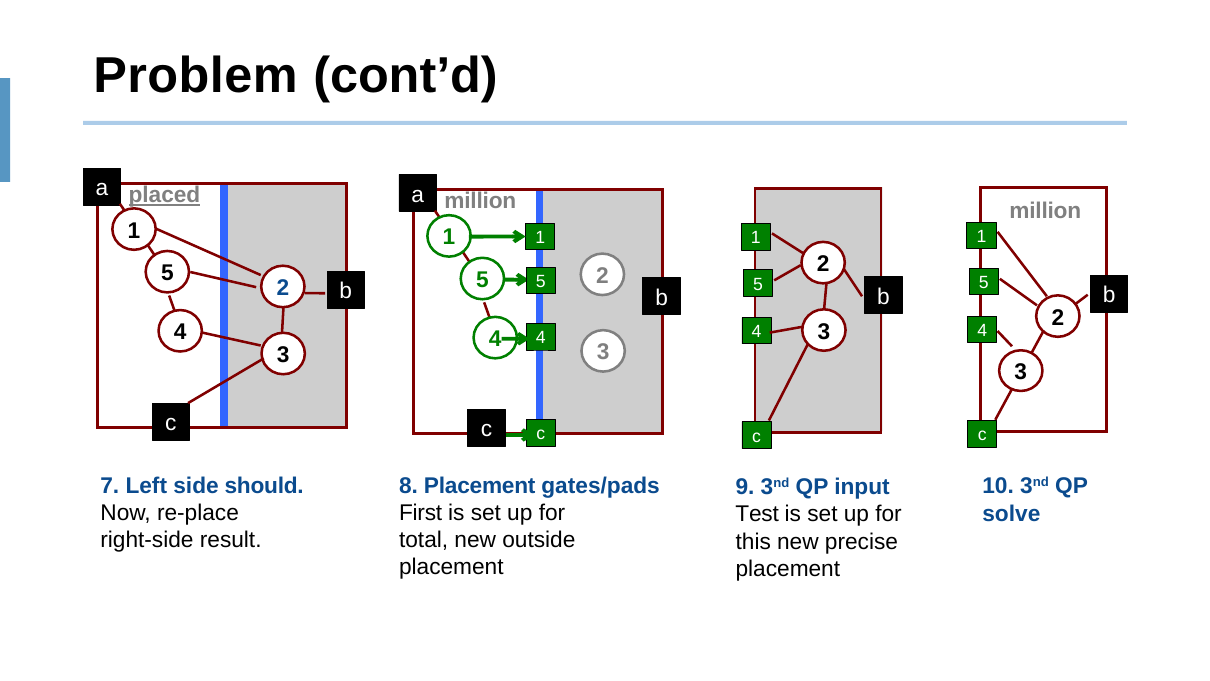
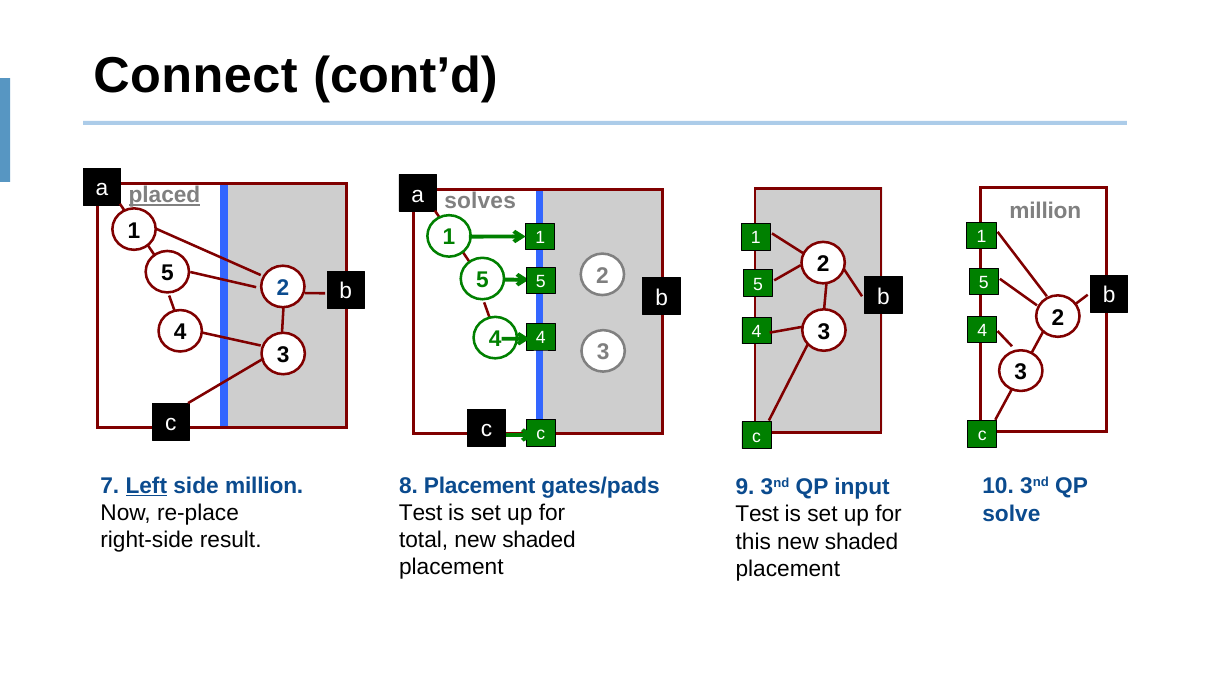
Problem: Problem -> Connect
million at (480, 201): million -> solves
Left underline: none -> present
side should: should -> million
First at (421, 513): First -> Test
outside at (539, 540): outside -> shaded
this new precise: precise -> shaded
